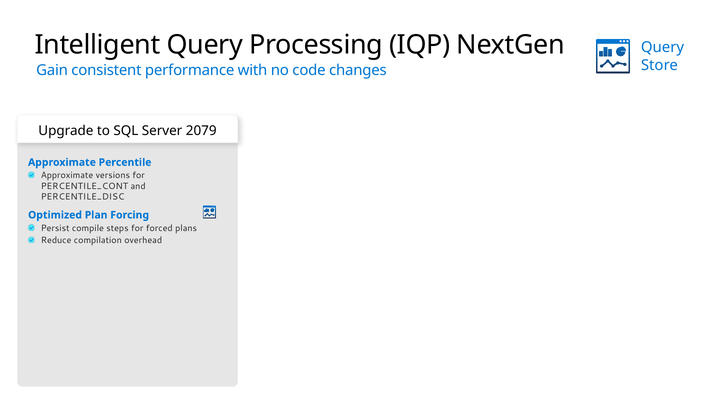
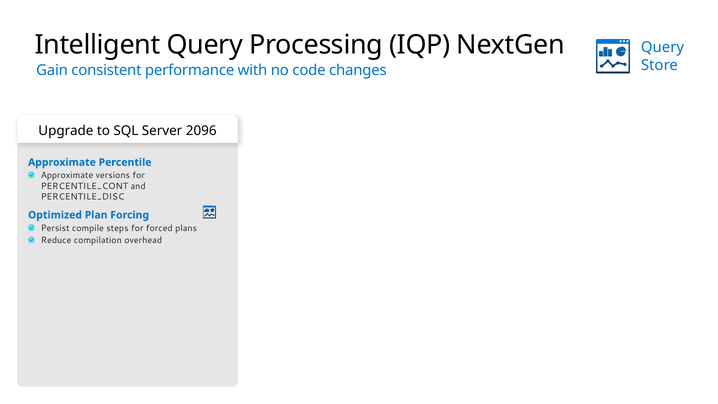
2079: 2079 -> 2096
